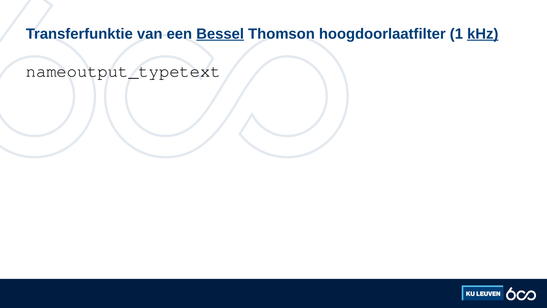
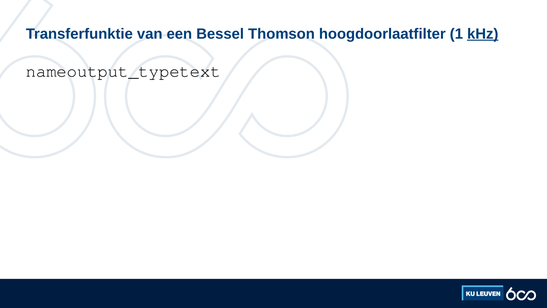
Bessel underline: present -> none
